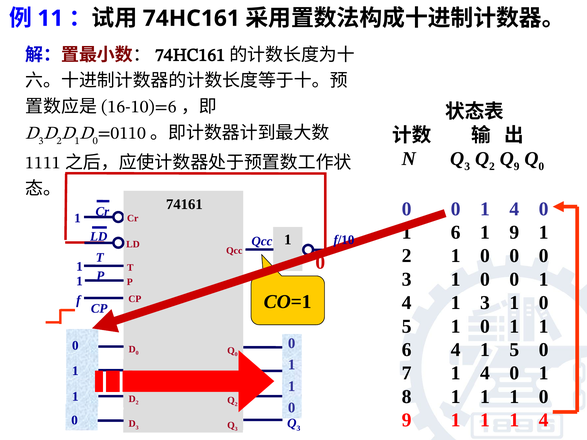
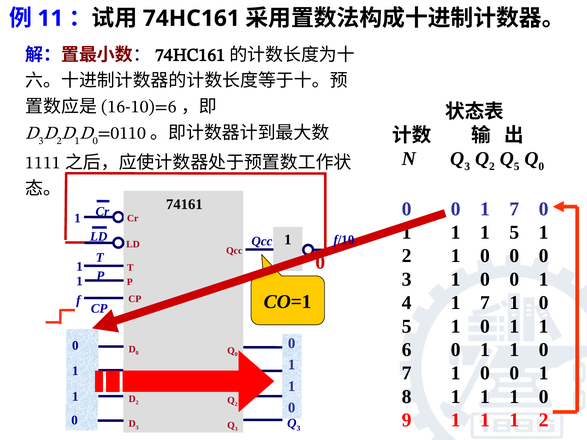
9 at (517, 166): 9 -> 5
4 at (514, 209): 4 -> 7
6 at (456, 233): 6 -> 1
1 9: 9 -> 5
3 at (485, 303): 3 -> 7
6 4: 4 -> 0
5 at (514, 350): 5 -> 1
4 at (485, 373): 4 -> 0
1 1 4: 4 -> 2
